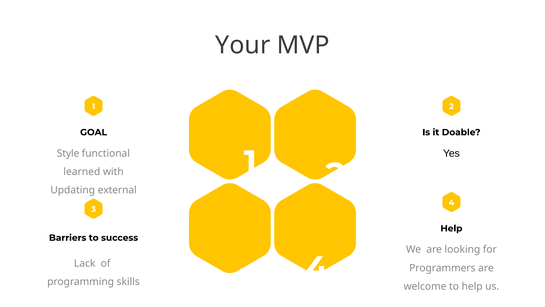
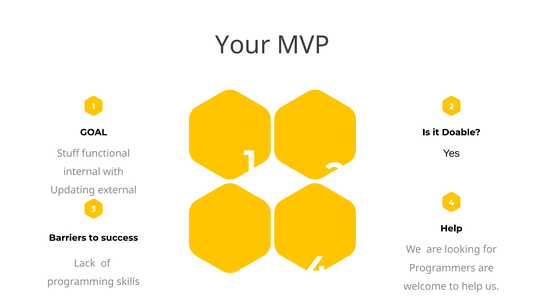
Style: Style -> Stuff
learned: learned -> internal
